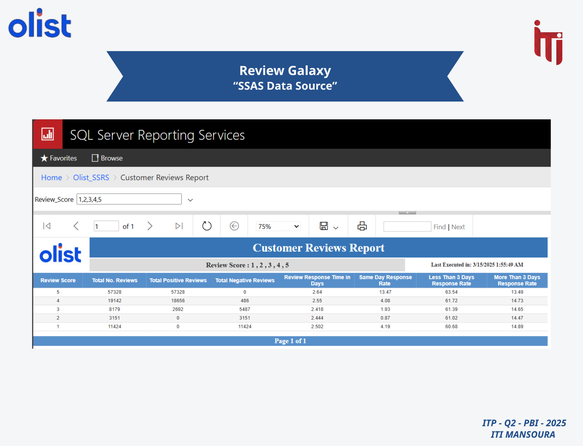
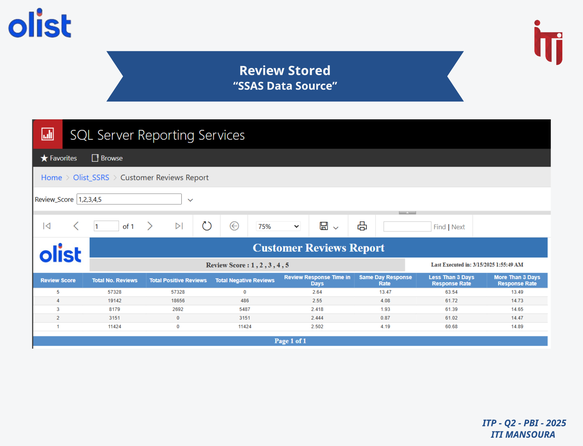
Galaxy: Galaxy -> Stored
